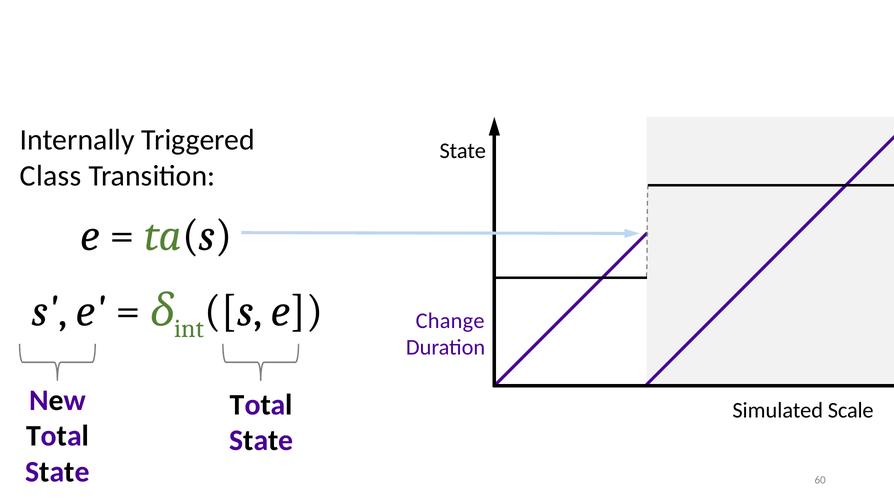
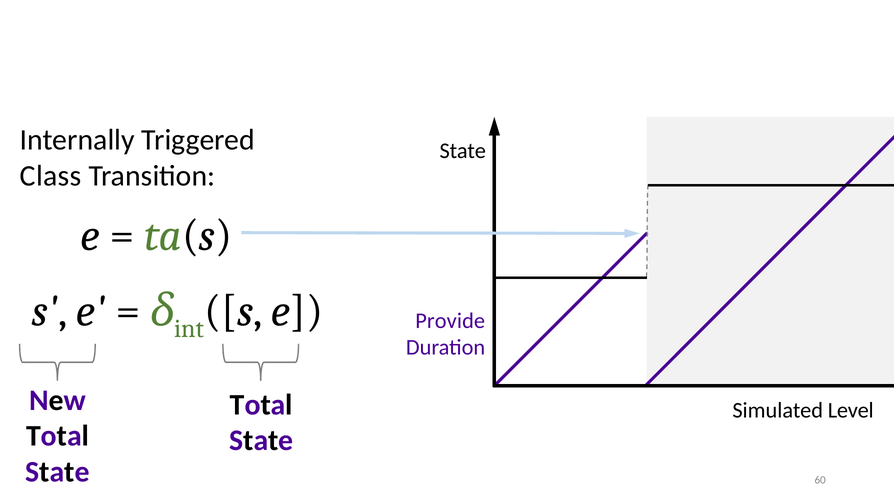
Change: Change -> Provide
Scale: Scale -> Level
